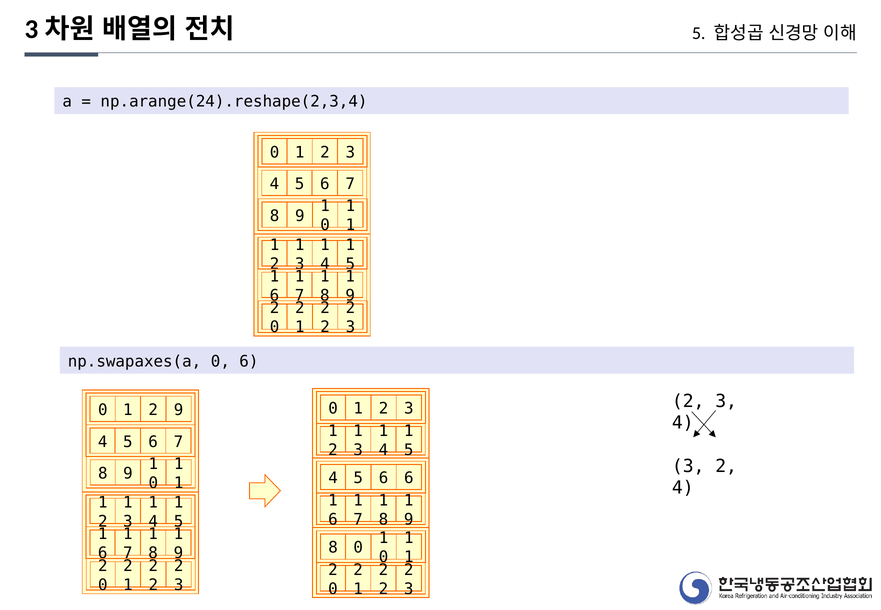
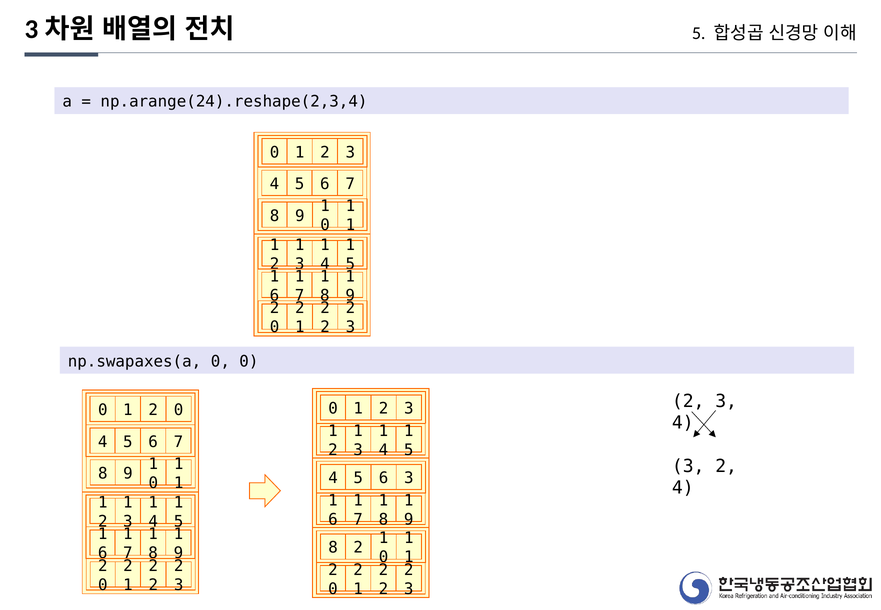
0 6: 6 -> 0
0 1 2 9: 9 -> 0
6 6: 6 -> 3
8 0: 0 -> 2
